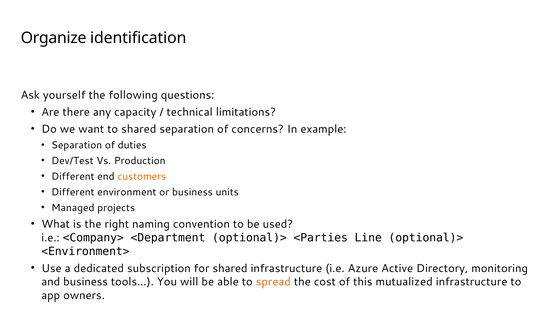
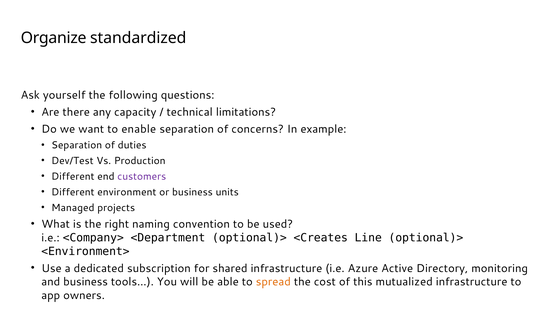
identification: identification -> standardized
to shared: shared -> enable
customers colour: orange -> purple
<Parties: <Parties -> <Creates
